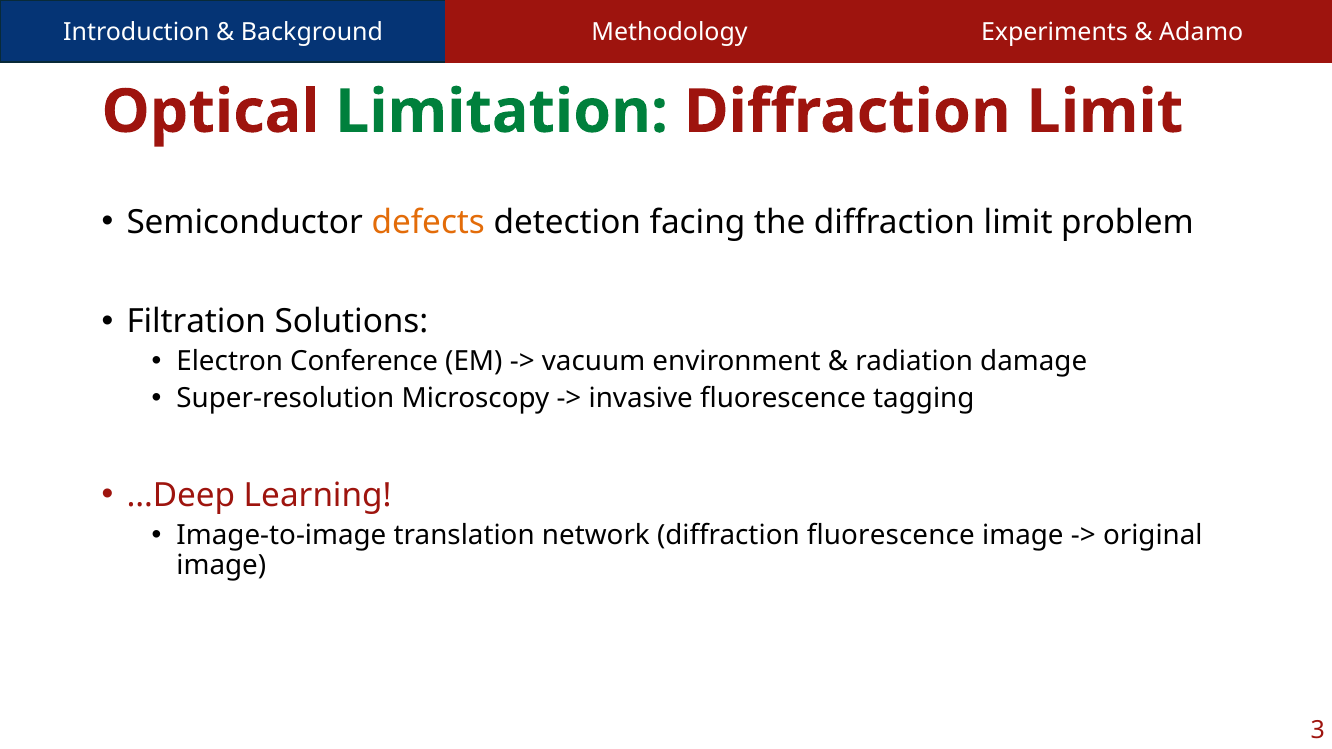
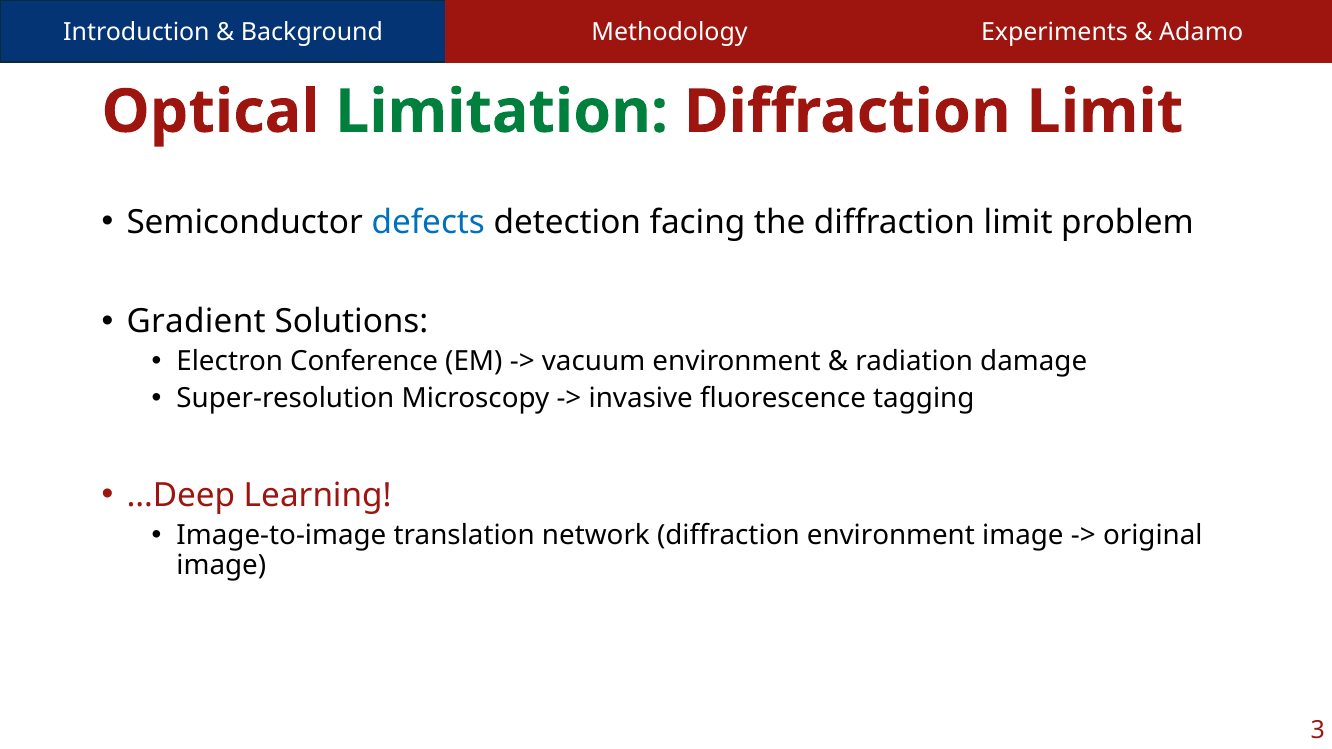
defects colour: orange -> blue
Filtration: Filtration -> Gradient
diffraction fluorescence: fluorescence -> environment
